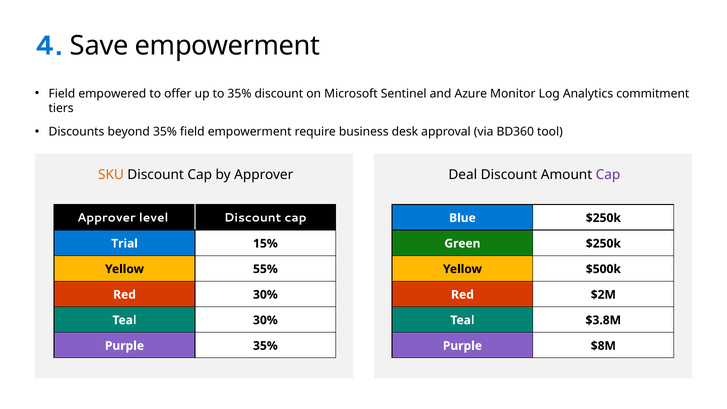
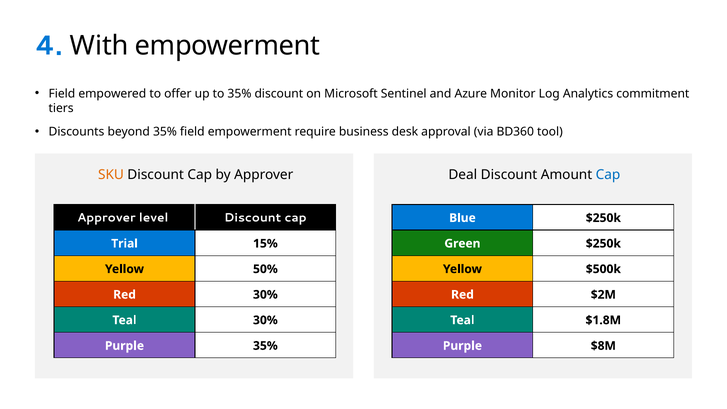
Save: Save -> With
Cap at (608, 175) colour: purple -> blue
55%: 55% -> 50%
$3.8M: $3.8M -> $1.8M
